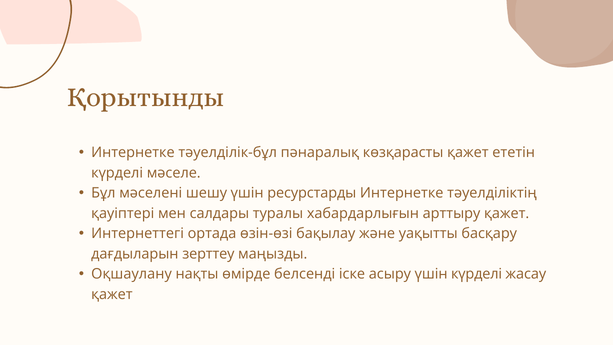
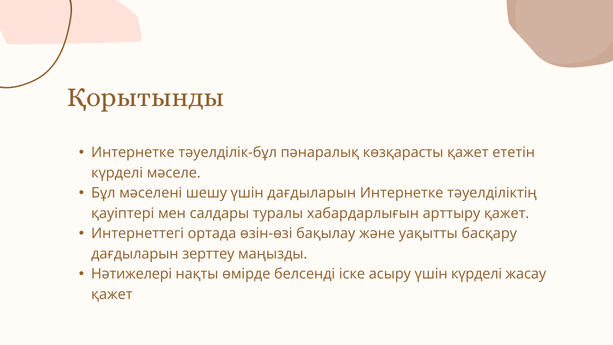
үшін ресурстарды: ресурстарды -> дағдыларын
Оқшаулану: Оқшаулану -> Нәтижелері
